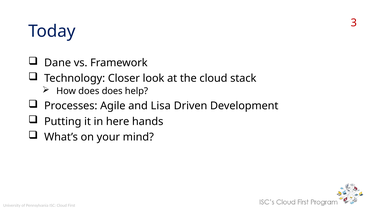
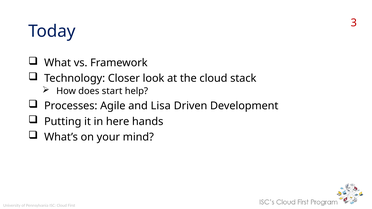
Dane: Dane -> What
does does: does -> start
